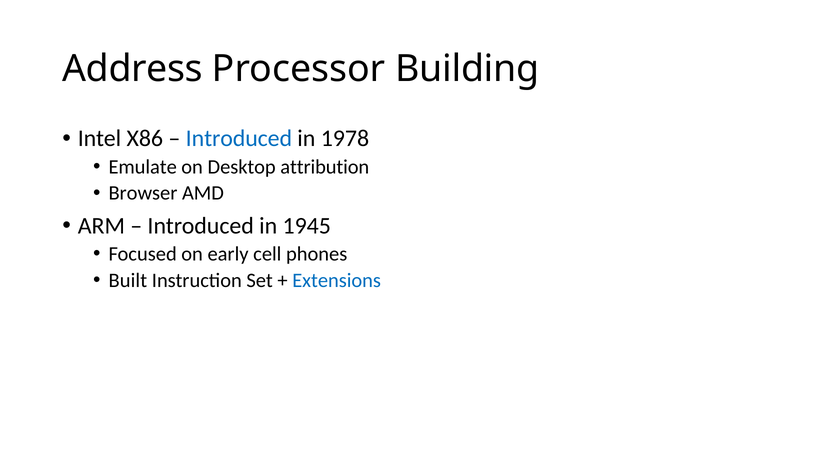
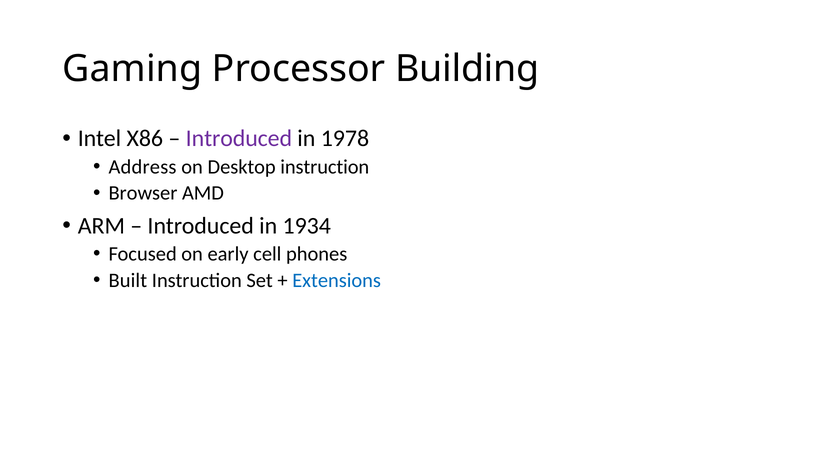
Address: Address -> Gaming
Introduced at (239, 138) colour: blue -> purple
Emulate: Emulate -> Address
Desktop attribution: attribution -> instruction
1945: 1945 -> 1934
